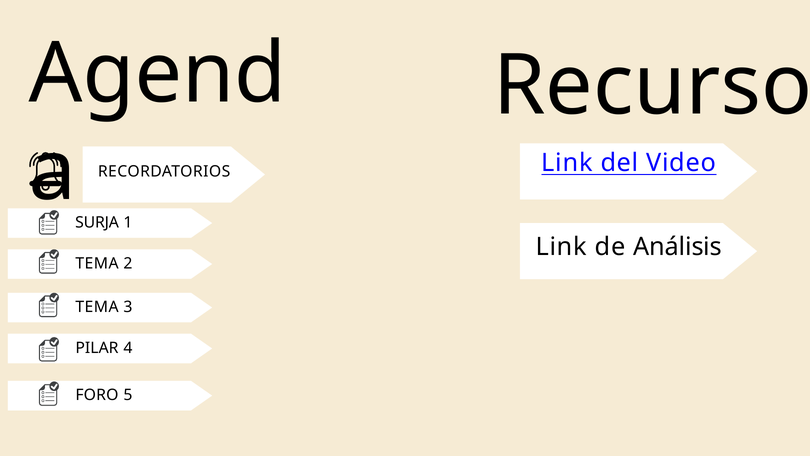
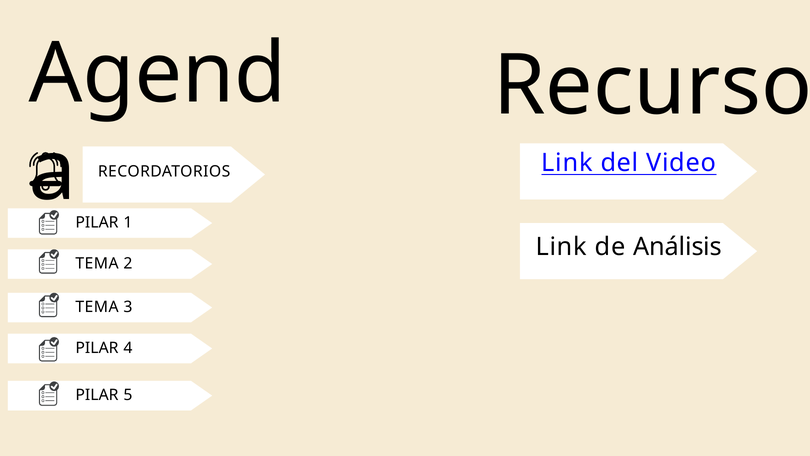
SURJA at (97, 222): SURJA -> PILAR
FORO at (97, 395): FORO -> PILAR
